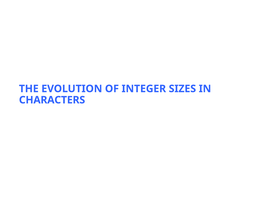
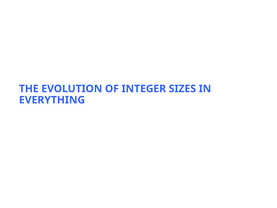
CHARACTERS: CHARACTERS -> EVERYTHING
